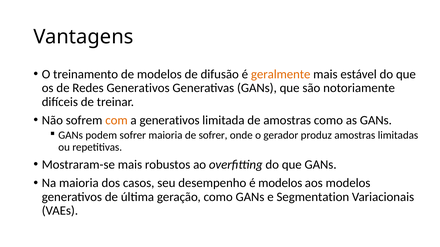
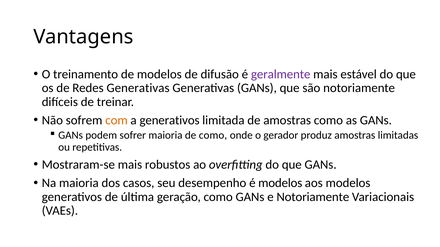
geralmente colour: orange -> purple
Redes Generativos: Generativos -> Generativas
de sofrer: sofrer -> como
e Segmentation: Segmentation -> Notoriamente
